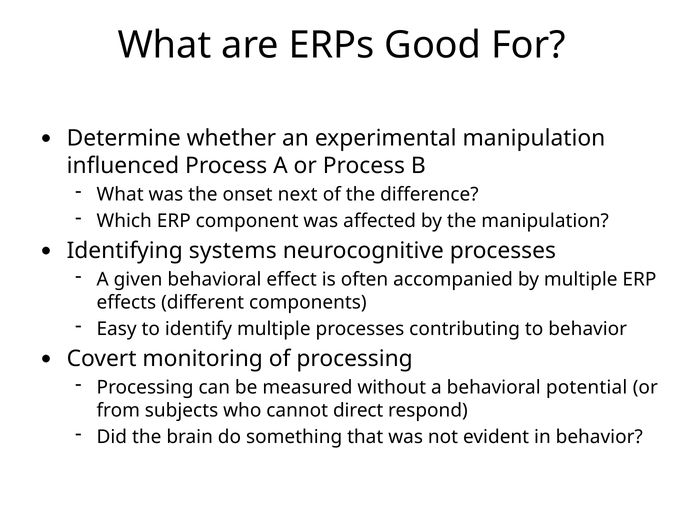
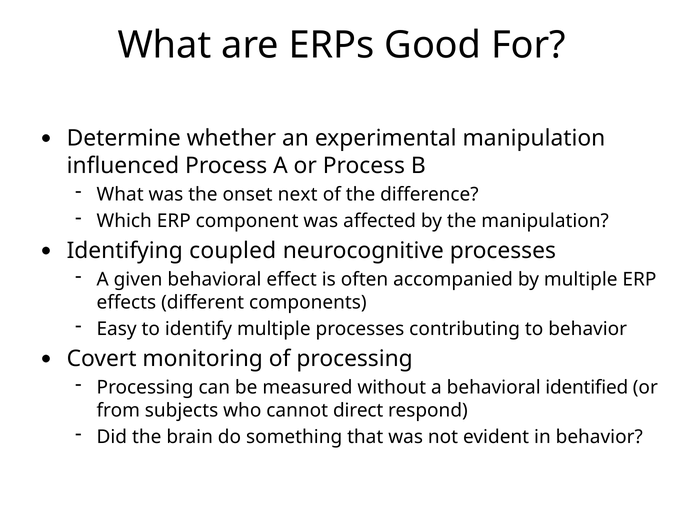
systems: systems -> coupled
potential: potential -> identified
